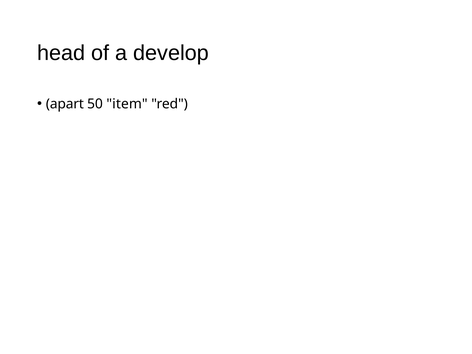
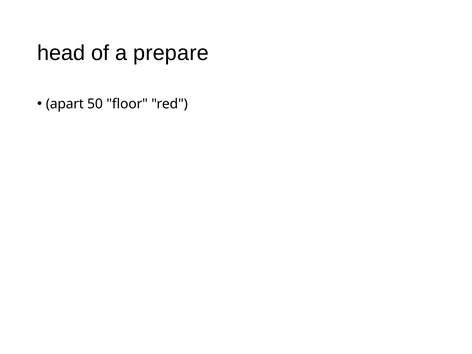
develop: develop -> prepare
item: item -> floor
